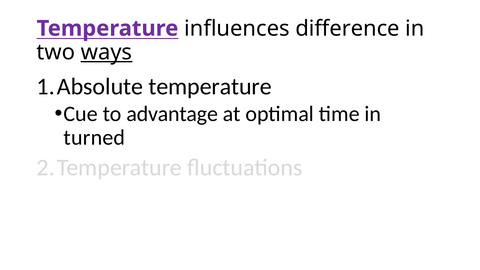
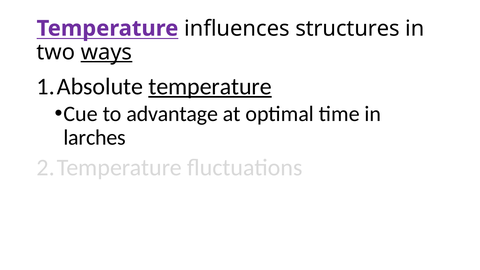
difference: difference -> structures
temperature at (210, 86) underline: none -> present
turned: turned -> larches
